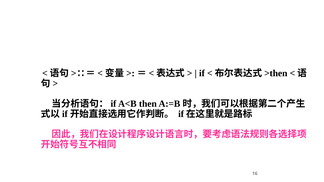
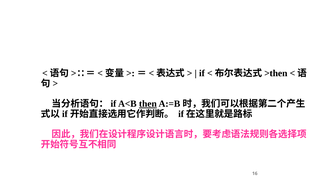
then underline: none -> present
